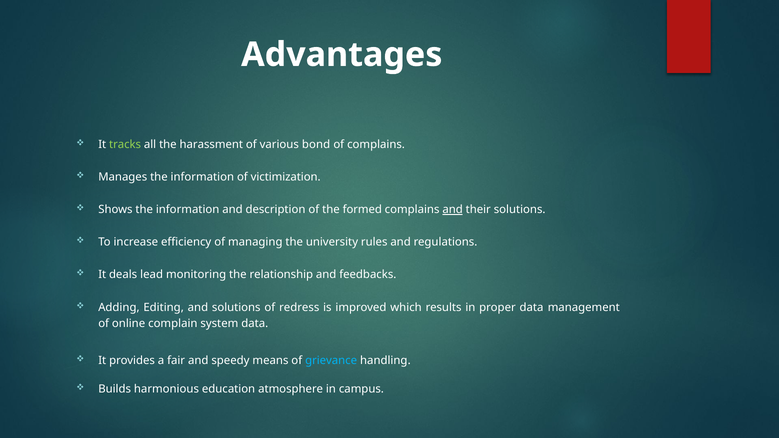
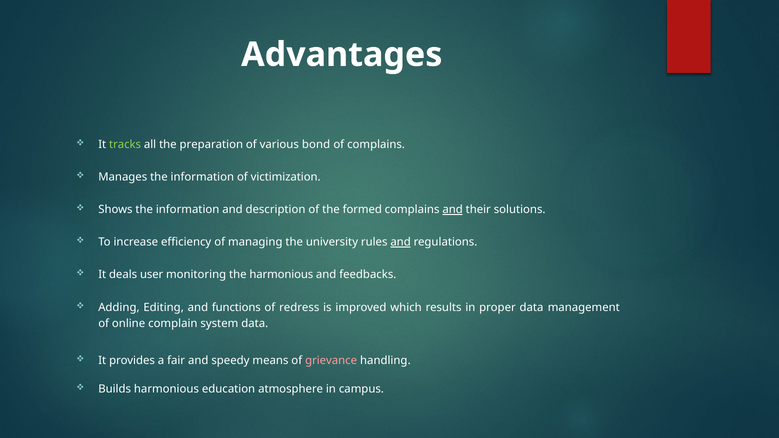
harassment: harassment -> preparation
and at (401, 242) underline: none -> present
lead: lead -> user
the relationship: relationship -> harmonious
and solutions: solutions -> functions
grievance colour: light blue -> pink
